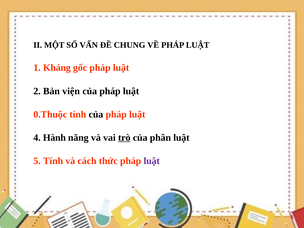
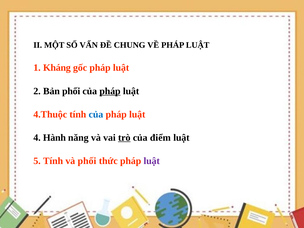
Bản viện: viện -> phối
pháp at (110, 91) underline: none -> present
0.Thuộc: 0.Thuộc -> 4.Thuộc
của at (96, 114) colour: black -> blue
phân: phân -> điểm
và cách: cách -> phối
